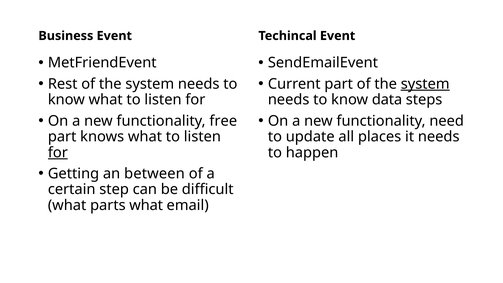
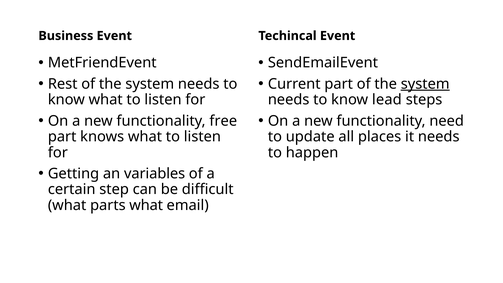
data: data -> lead
for at (58, 153) underline: present -> none
between: between -> variables
